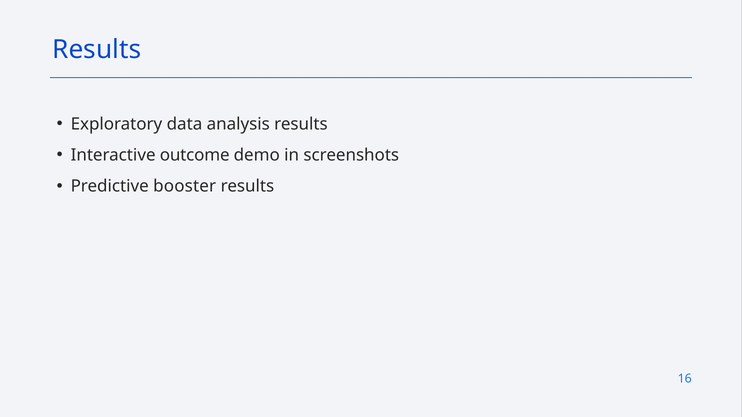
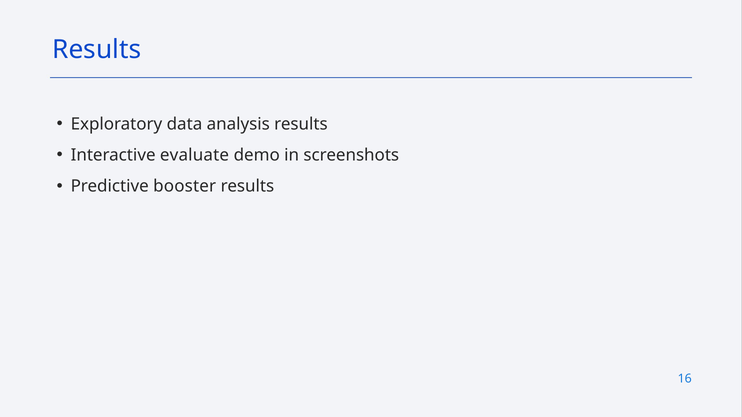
outcome: outcome -> evaluate
